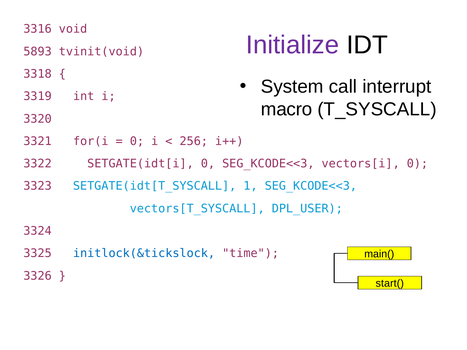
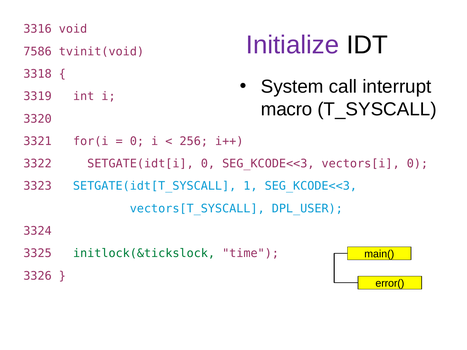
5893: 5893 -> 7586
initlock(&tickslock colour: blue -> green
start(: start( -> error(
